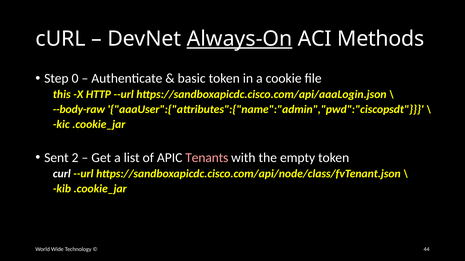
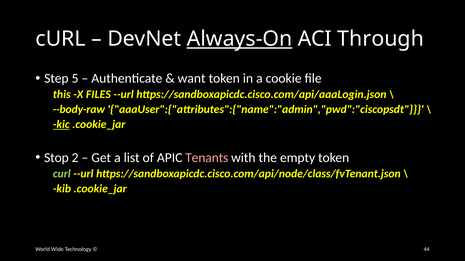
Methods: Methods -> Through
0: 0 -> 5
basic: basic -> want
HTTP: HTTP -> FILES
kic underline: none -> present
Sent: Sent -> Stop
curl at (62, 174) colour: white -> light green
